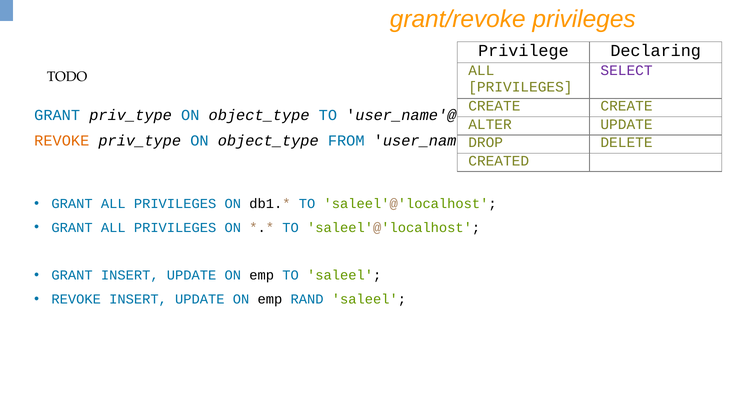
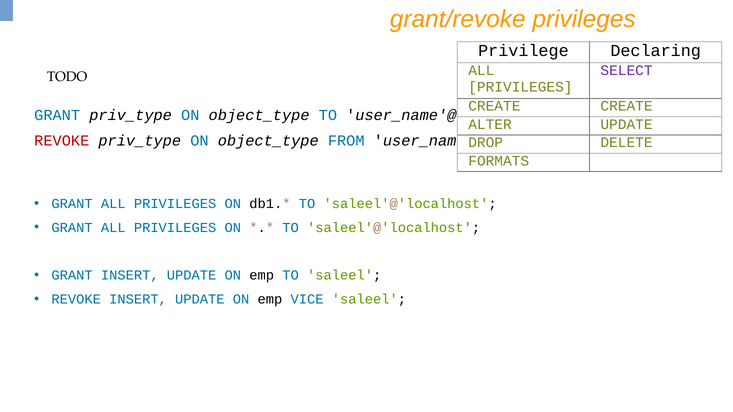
REVOKE at (62, 141) colour: orange -> red
CREATED: CREATED -> FORMATS
RAND: RAND -> VICE
